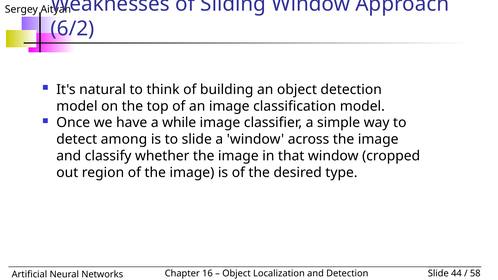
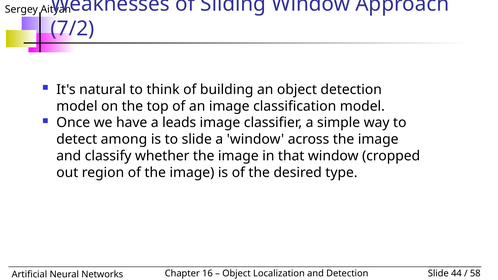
6/2: 6/2 -> 7/2
while: while -> leads
